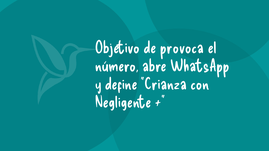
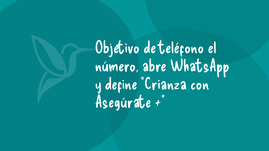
provoca: provoca -> teléfono
Negligente: Negligente -> Asegúrate
